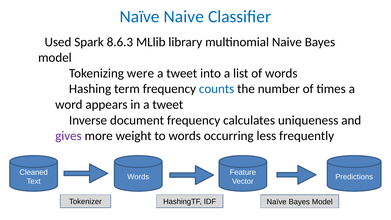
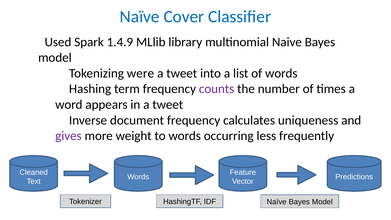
Naïve Naive: Naive -> Cover
8.6.3: 8.6.3 -> 1.4.9
counts colour: blue -> purple
